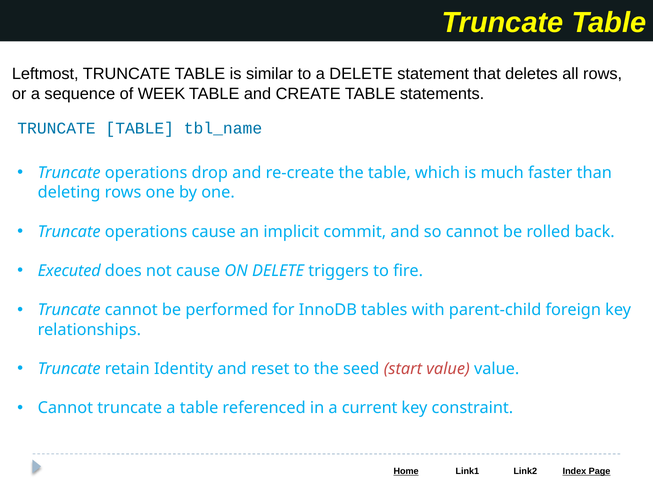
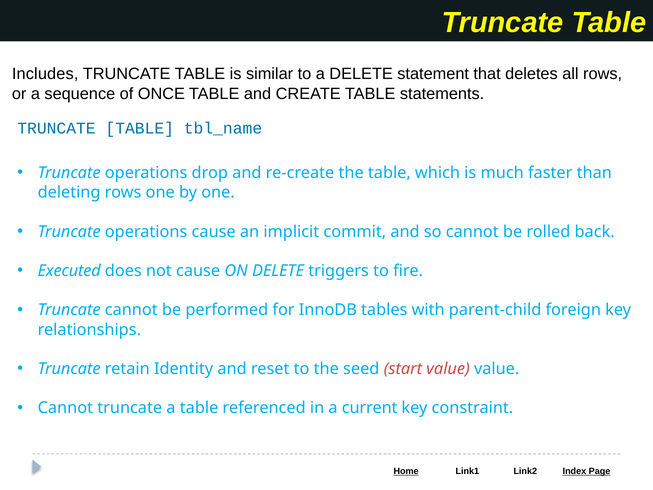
Leftmost: Leftmost -> Includes
WEEK: WEEK -> ONCE
